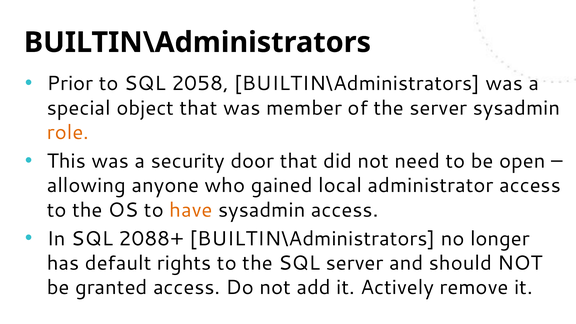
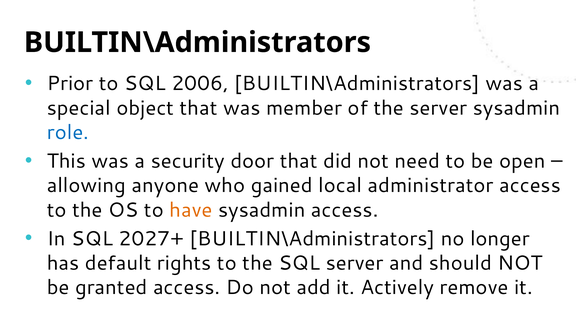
2058: 2058 -> 2006
role colour: orange -> blue
2088+: 2088+ -> 2027+
